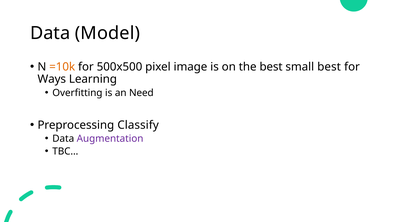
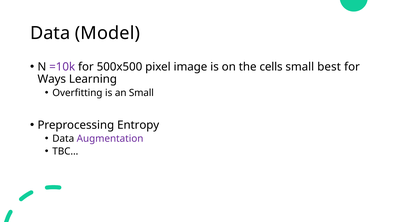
=10k colour: orange -> purple
the best: best -> cells
an Need: Need -> Small
Classify: Classify -> Entropy
